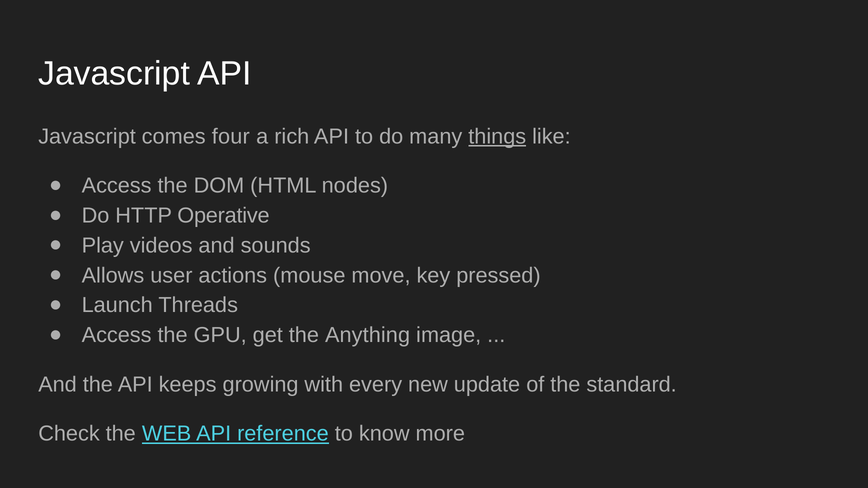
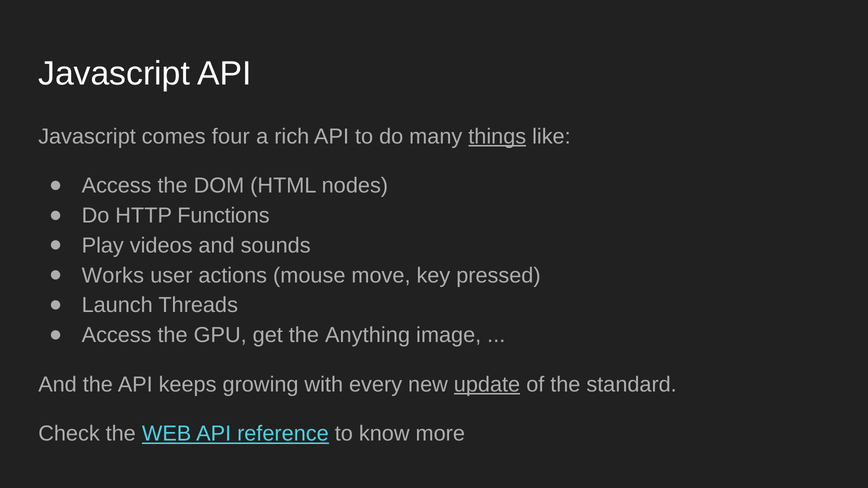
Operative: Operative -> Functions
Allows: Allows -> Works
update underline: none -> present
